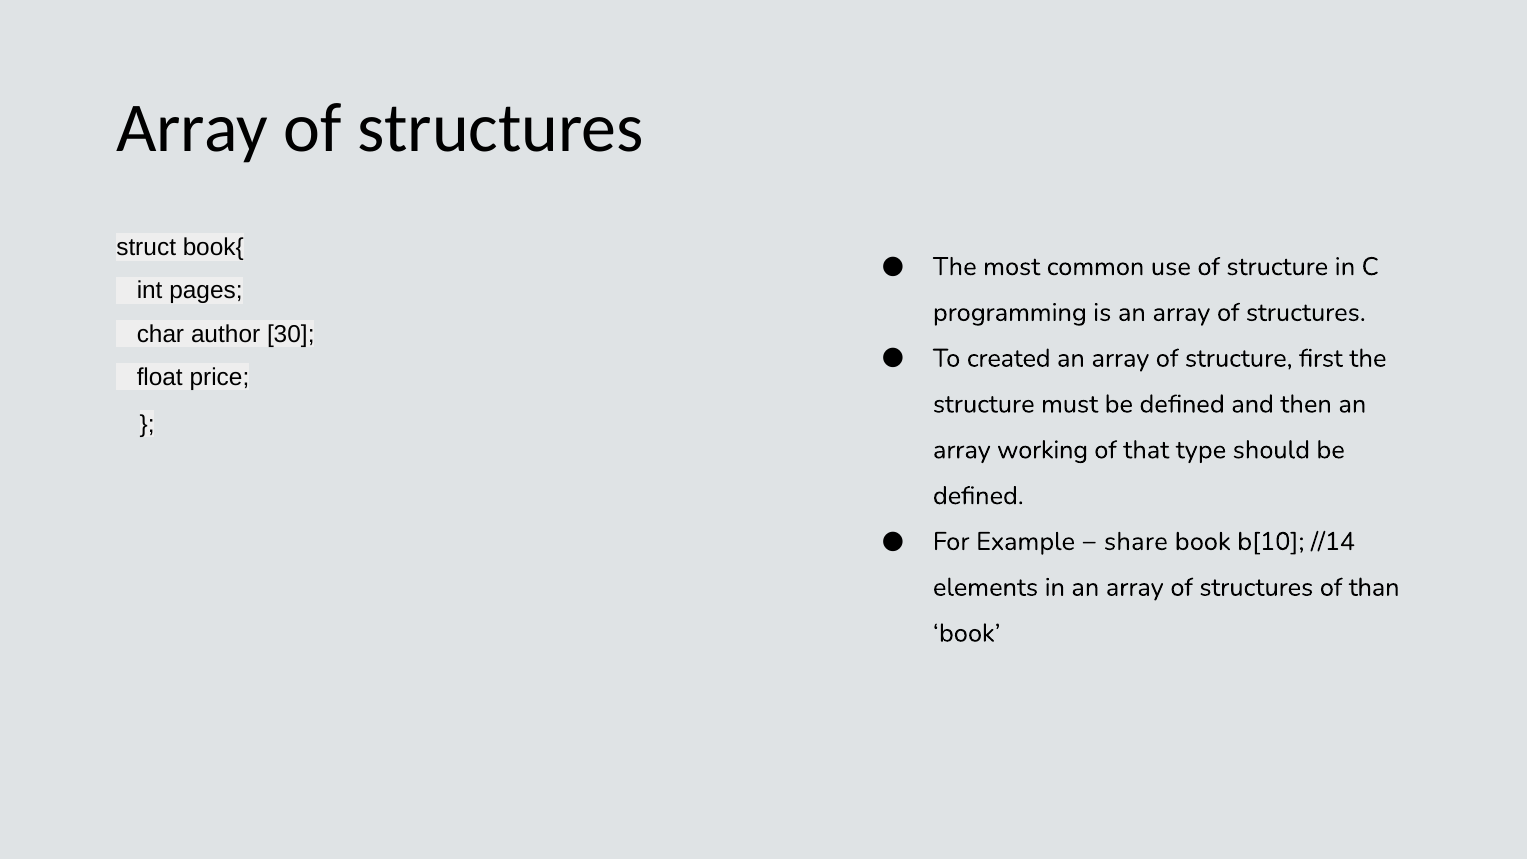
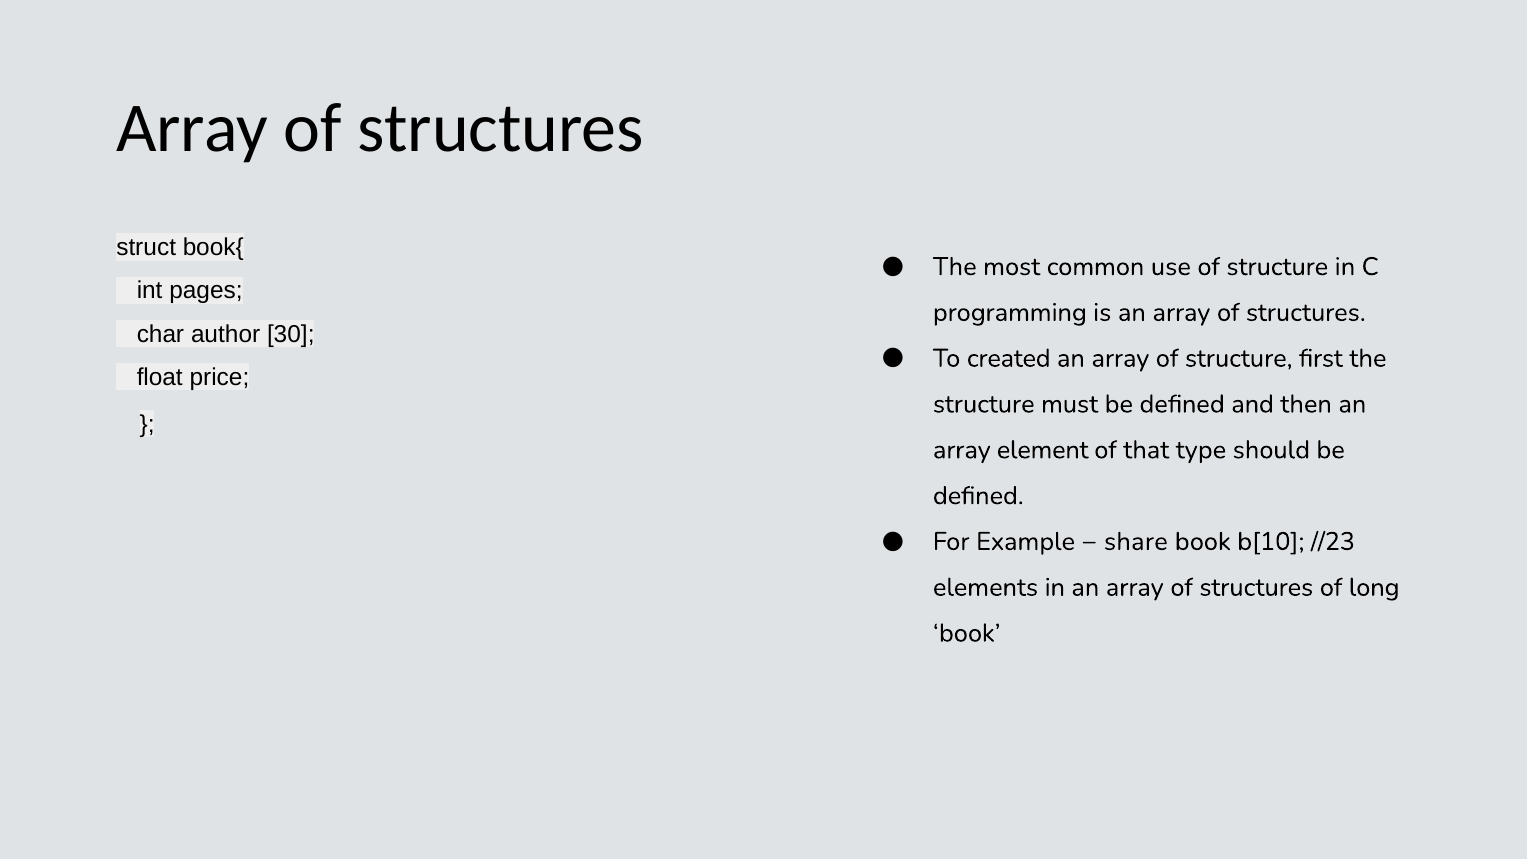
working: working -> element
//14: //14 -> //23
than: than -> long
